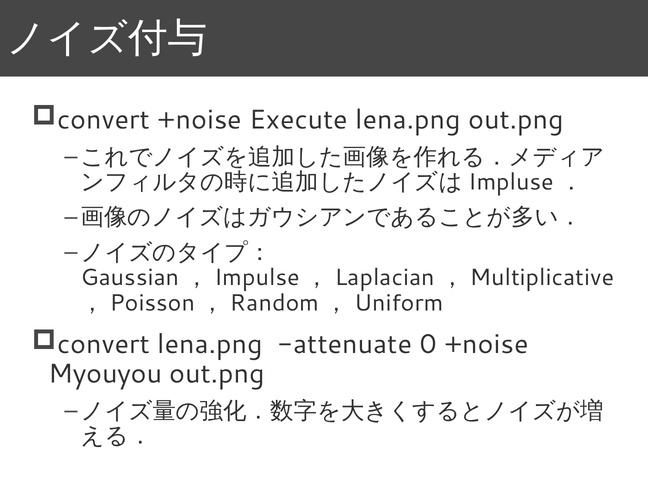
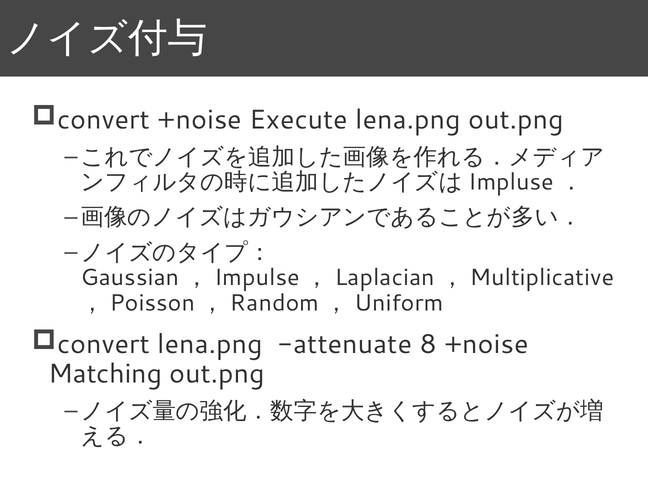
0: 0 -> 8
Myouyou: Myouyou -> Matching
